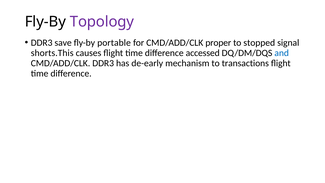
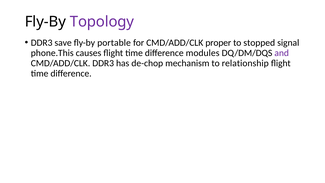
shorts.This: shorts.This -> phone.This
accessed: accessed -> modules
and colour: blue -> purple
de-early: de-early -> de-chop
transactions: transactions -> relationship
